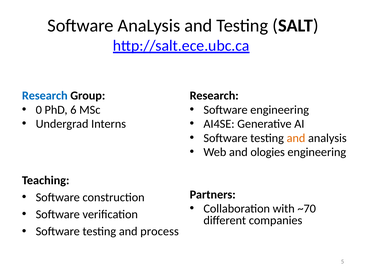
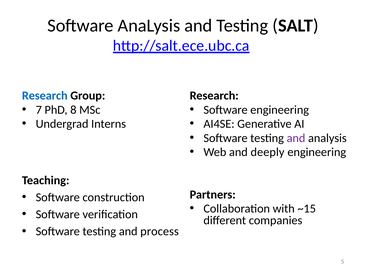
0: 0 -> 7
6: 6 -> 8
and at (296, 138) colour: orange -> purple
ologies: ologies -> deeply
~70: ~70 -> ~15
